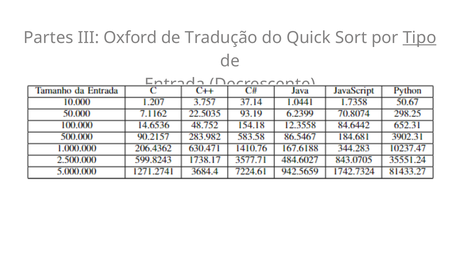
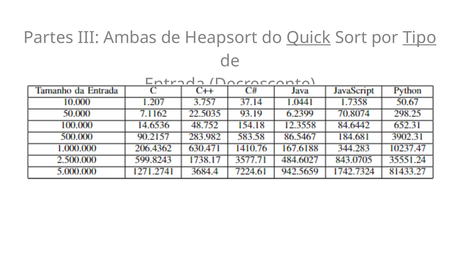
Oxford: Oxford -> Ambas
Tradução: Tradução -> Heapsort
Quick underline: none -> present
